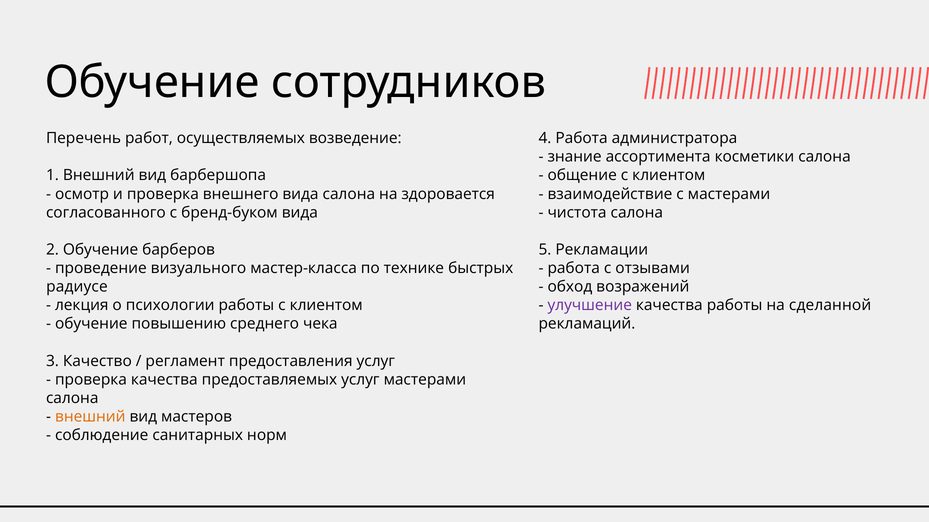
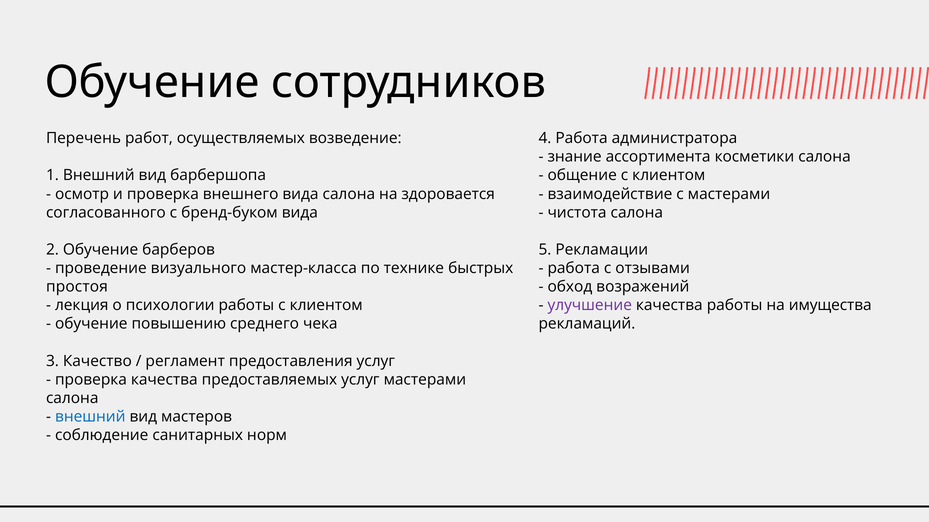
радиусе: радиусе -> простоя
сделанной: сделанной -> имущества
внешний at (90, 417) colour: orange -> blue
